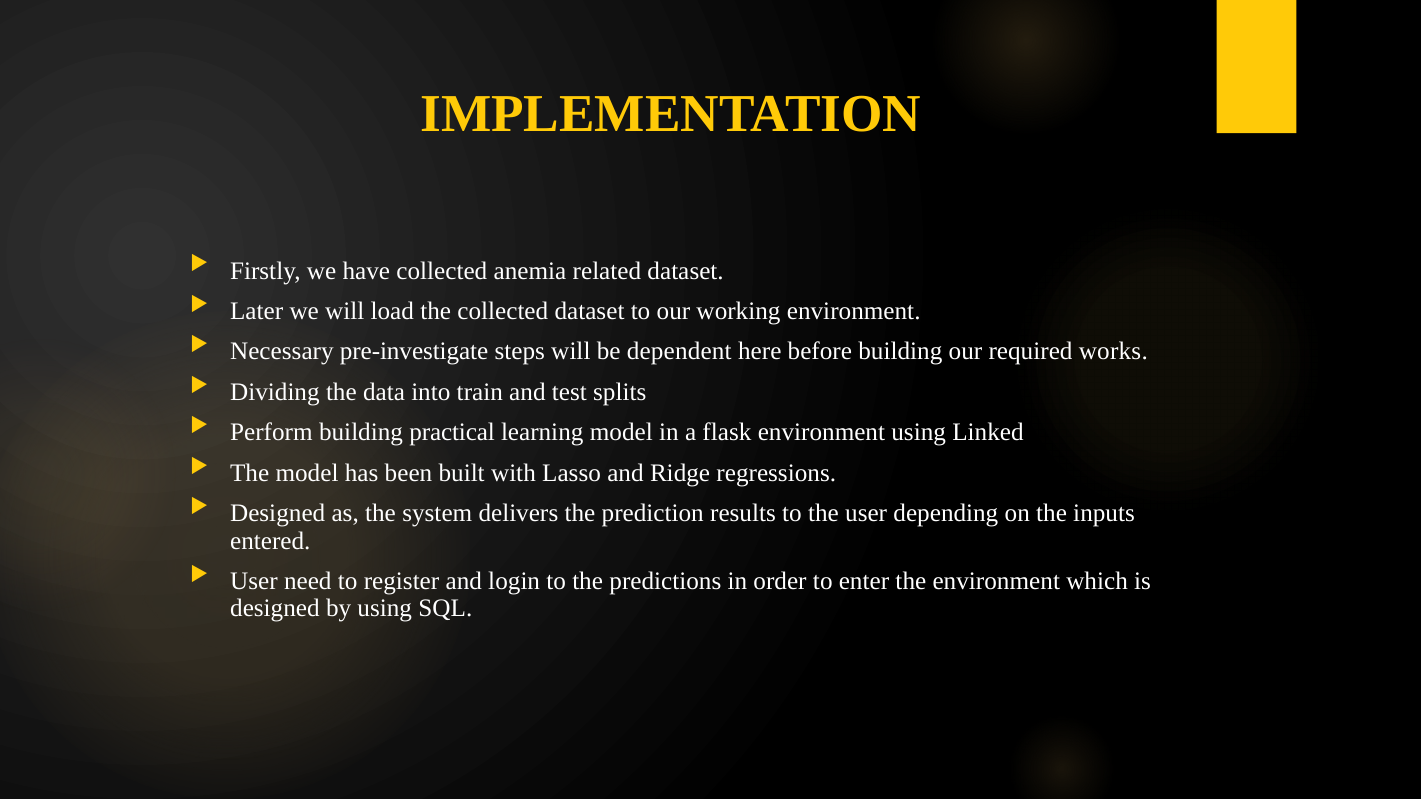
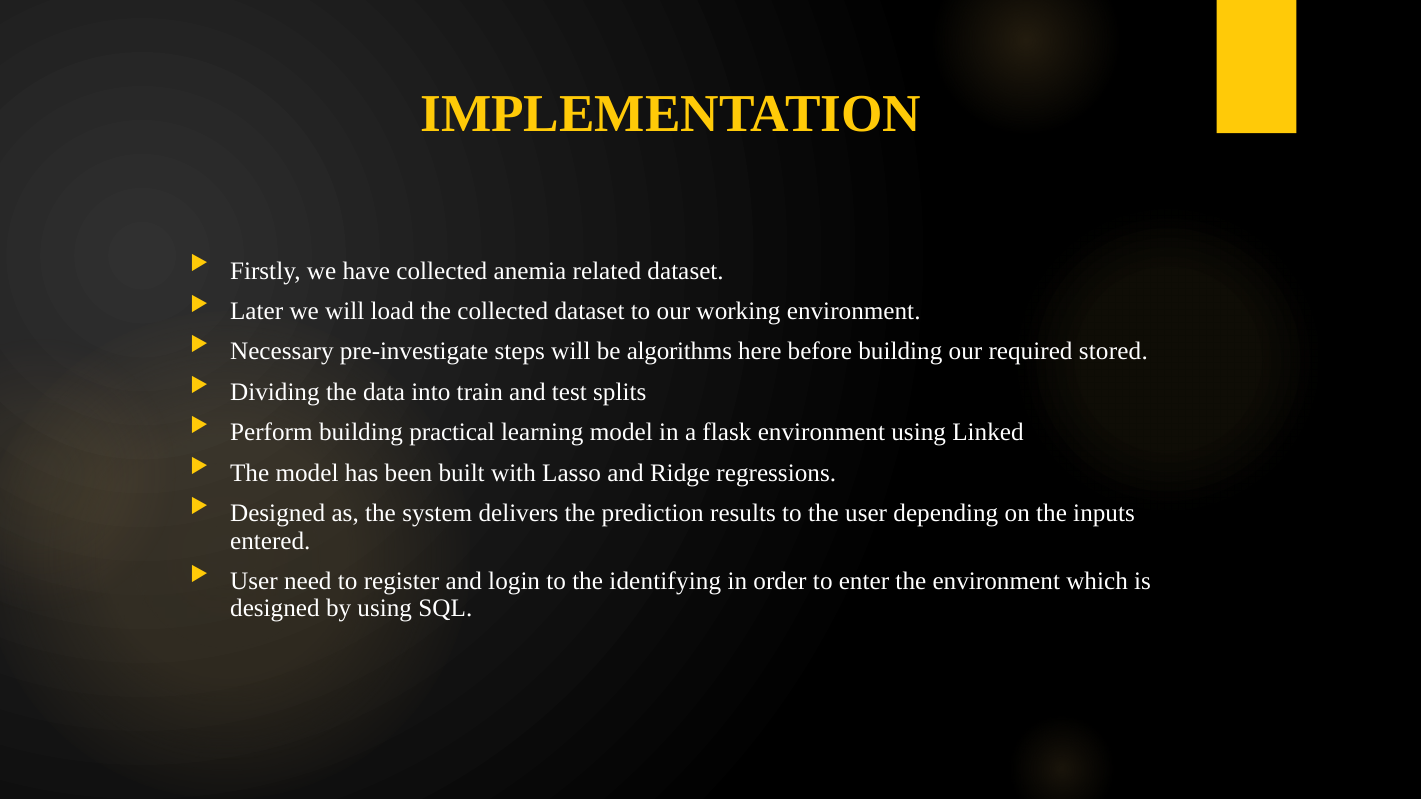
dependent: dependent -> algorithms
works: works -> stored
predictions: predictions -> identifying
